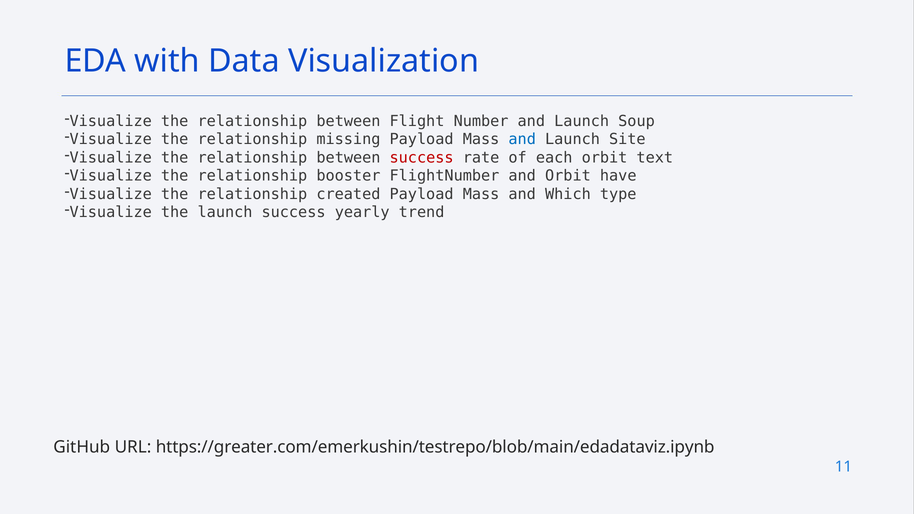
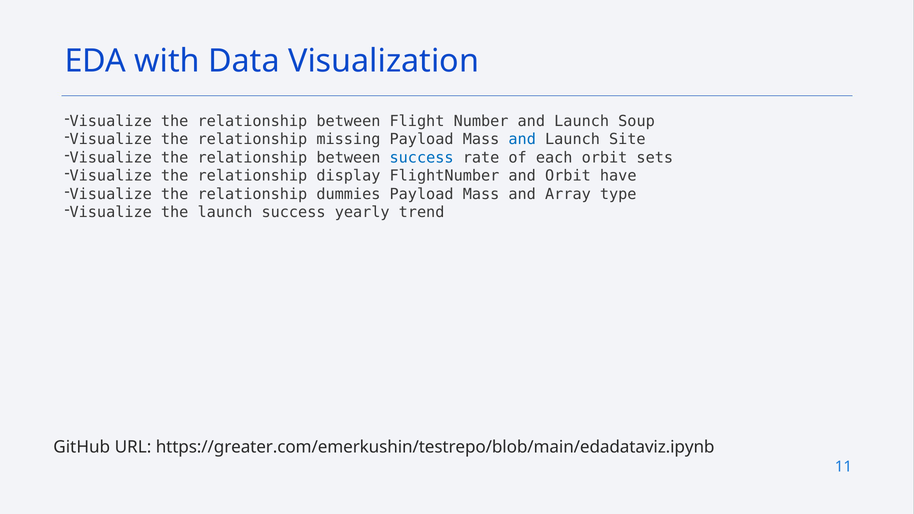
success at (422, 158) colour: red -> blue
text: text -> sets
booster: booster -> display
created: created -> dummies
Which: Which -> Array
